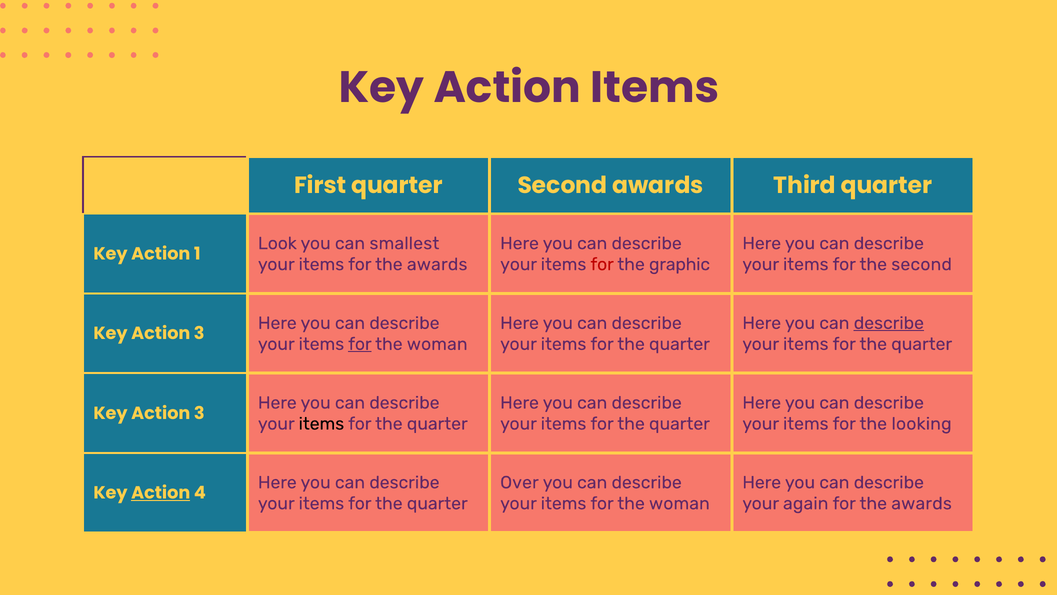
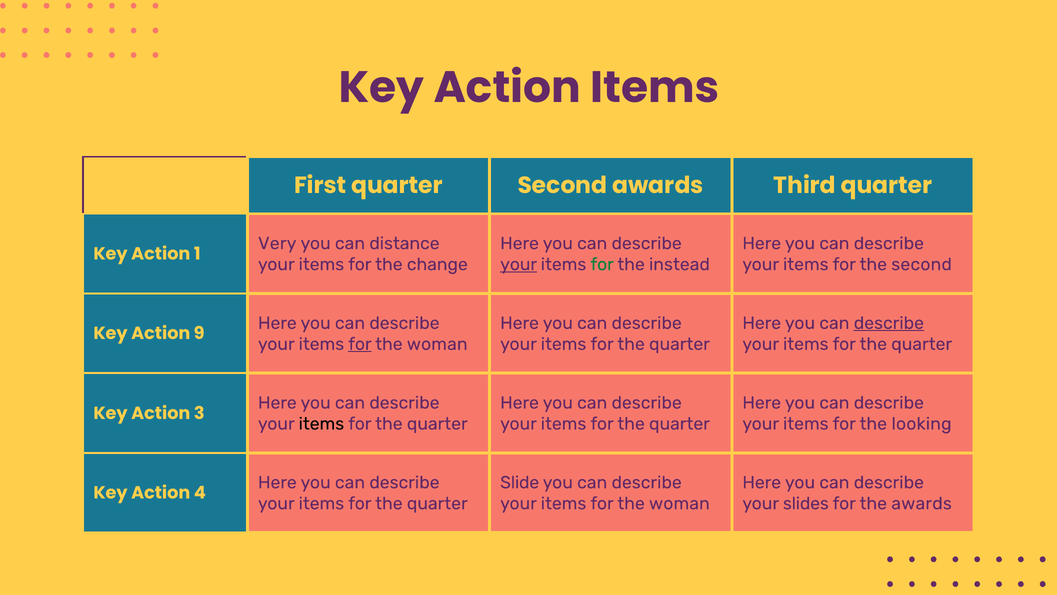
Look: Look -> Very
smallest: smallest -> distance
items for the awards: awards -> change
your at (519, 264) underline: none -> present
for at (602, 264) colour: red -> green
graphic: graphic -> instead
3 at (199, 333): 3 -> 9
Over: Over -> Slide
Action at (161, 493) underline: present -> none
again: again -> slides
